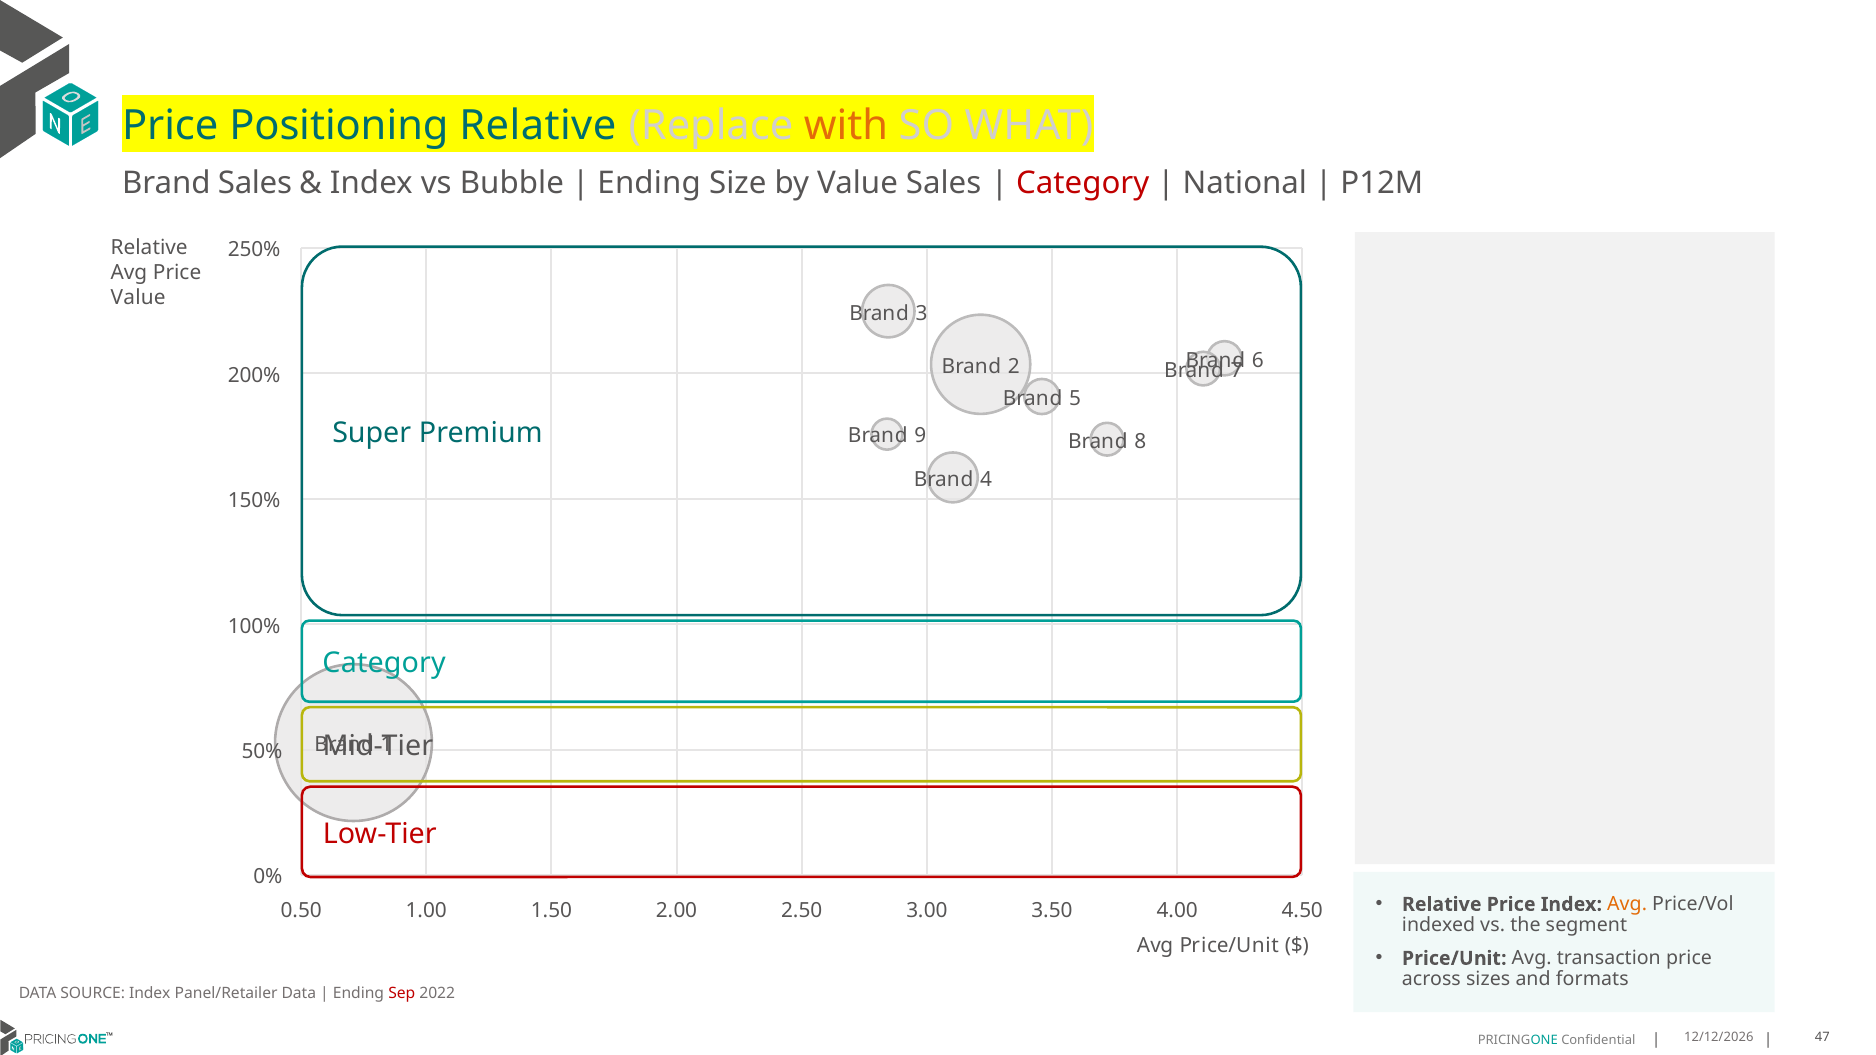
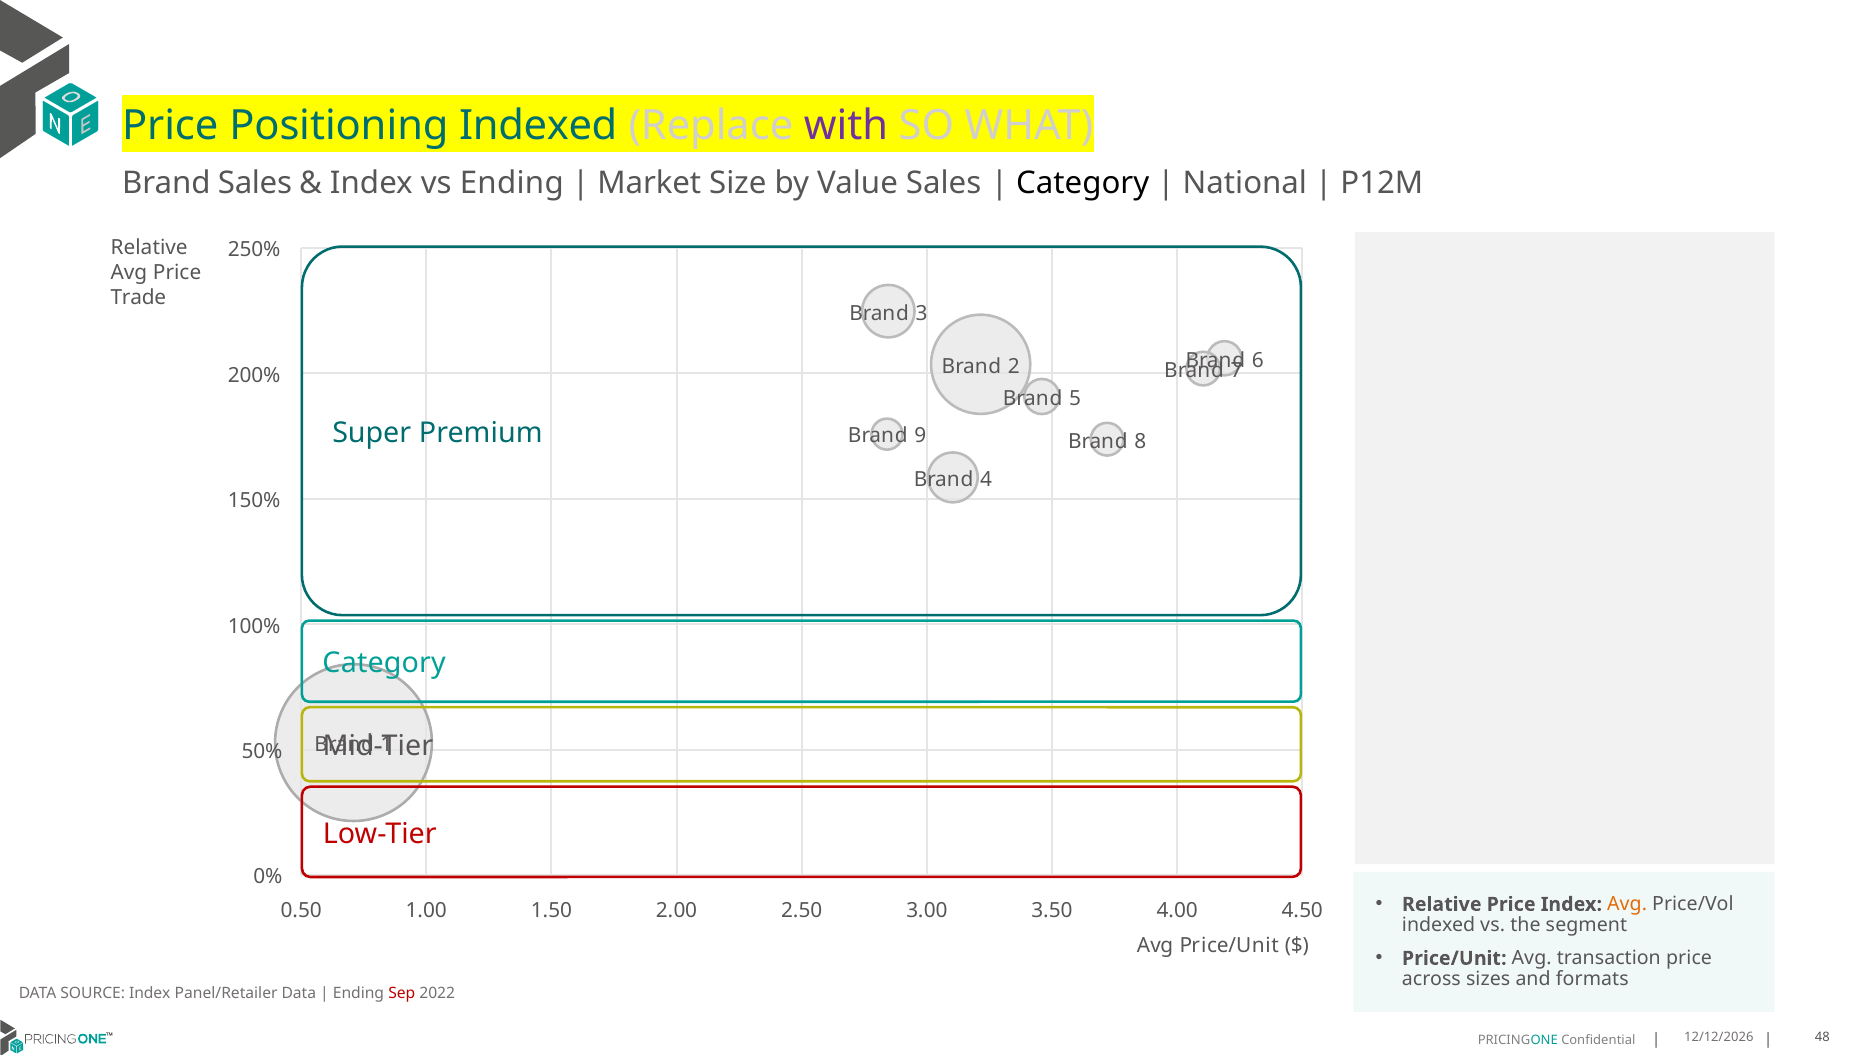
Positioning Relative: Relative -> Indexed
with colour: orange -> purple
vs Bubble: Bubble -> Ending
Ending at (649, 183): Ending -> Market
Category at (1083, 183) colour: red -> black
Value at (138, 298): Value -> Trade
47: 47 -> 48
